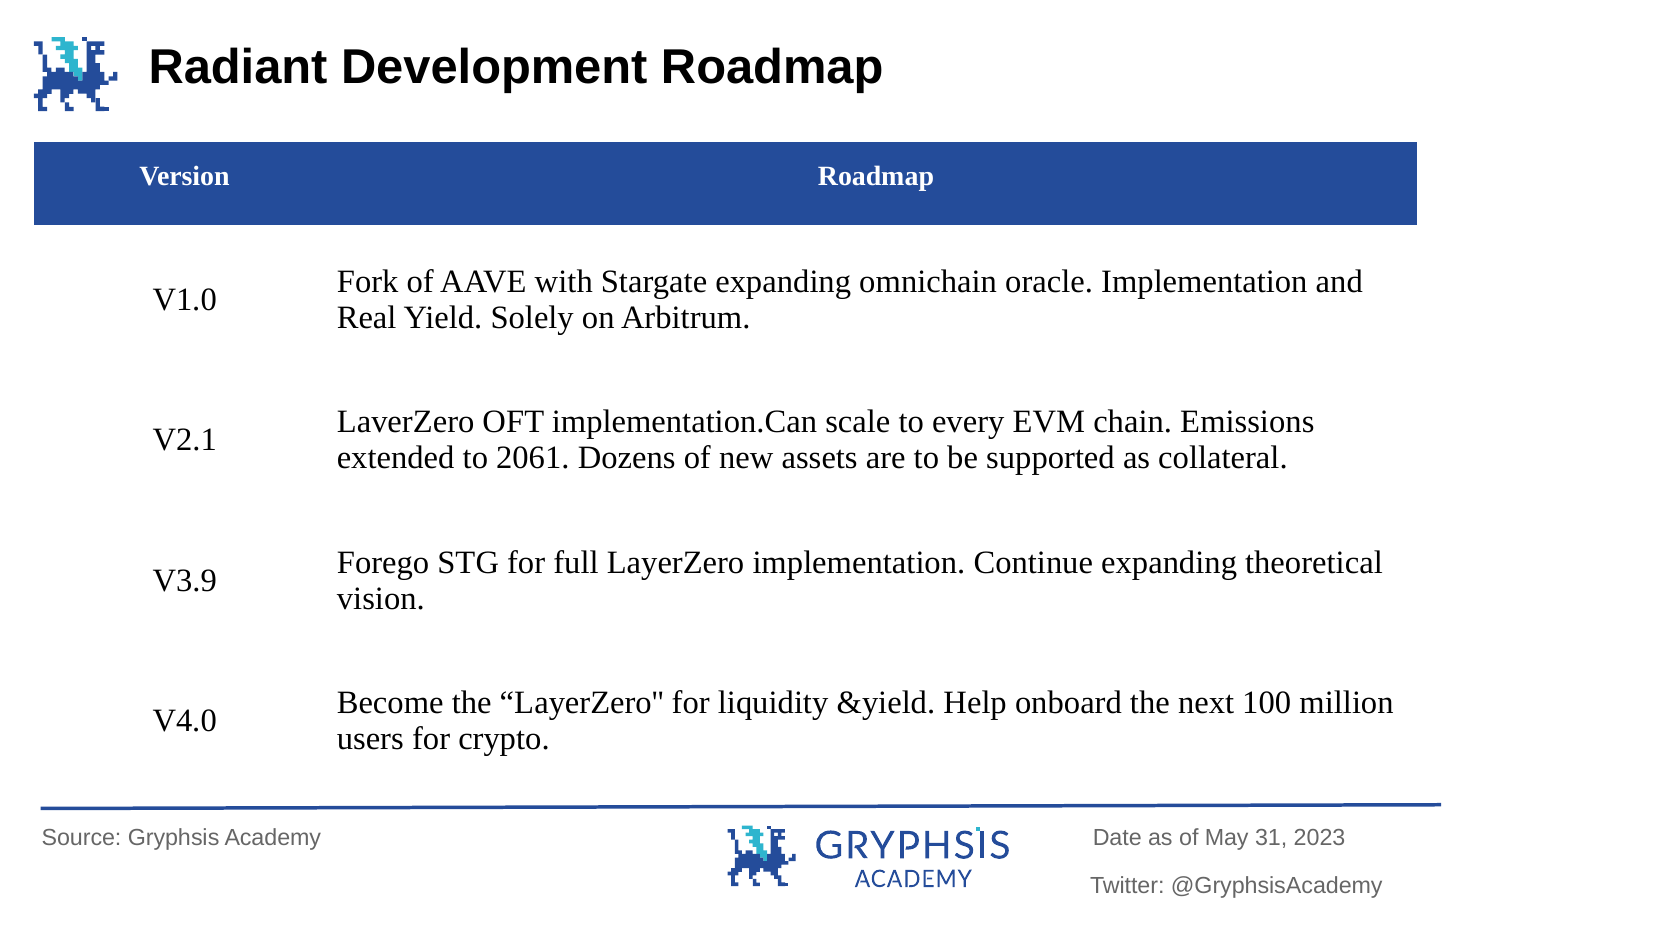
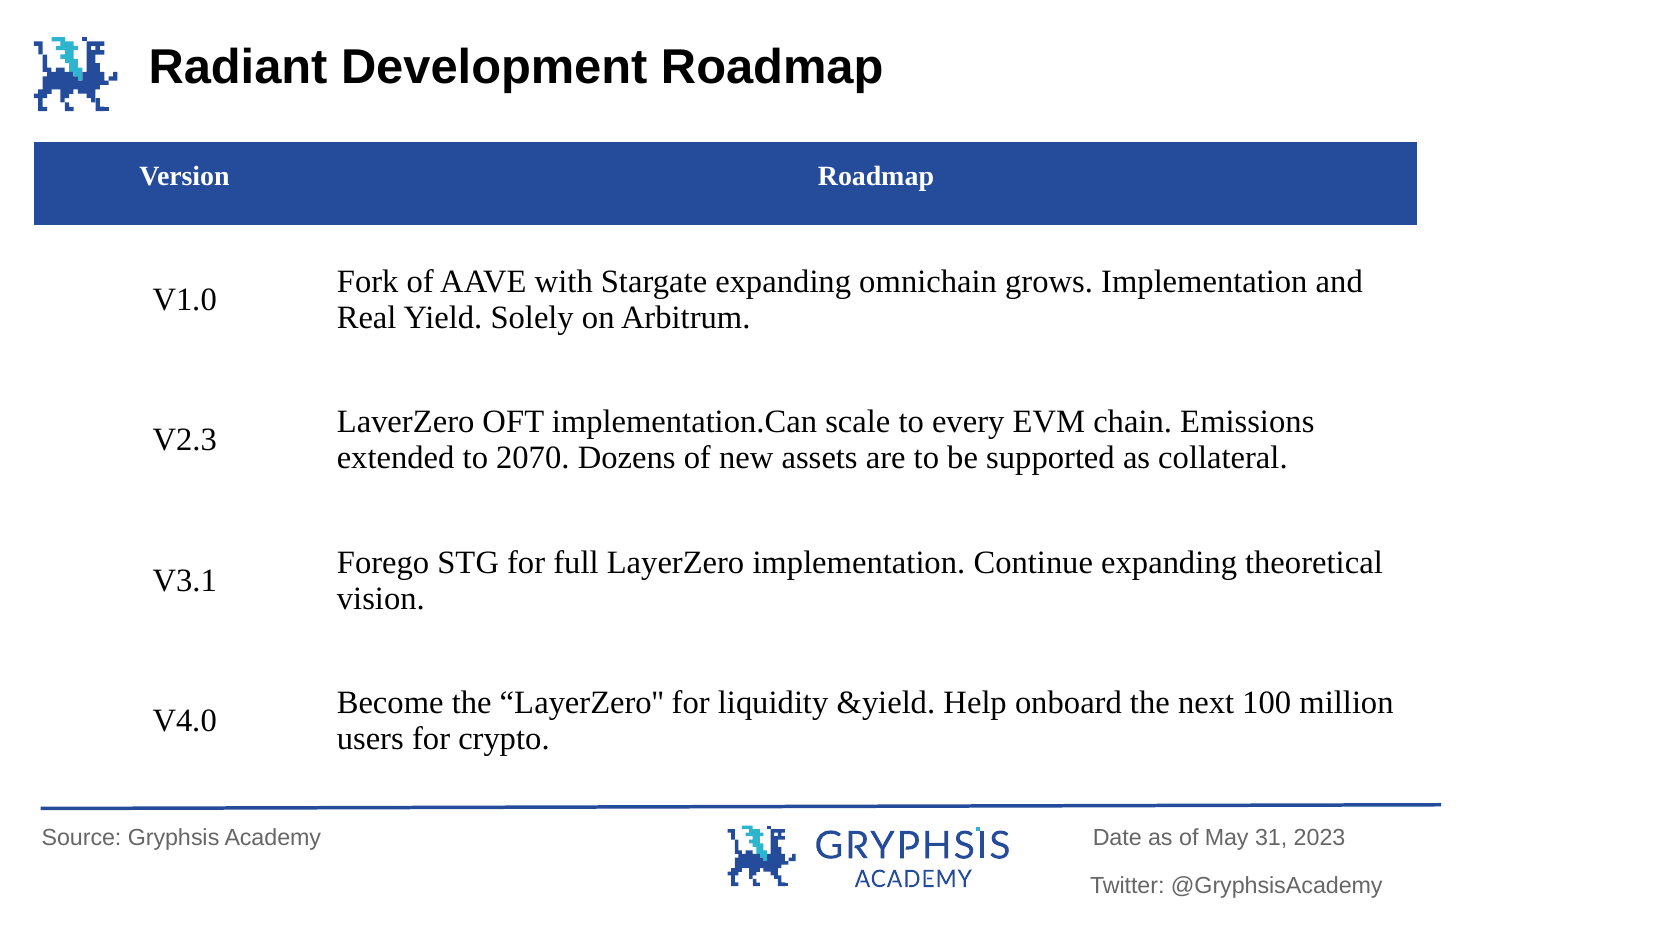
oracle: oracle -> grows
V2.1: V2.1 -> V2.3
2061: 2061 -> 2070
V3.9: V3.9 -> V3.1
